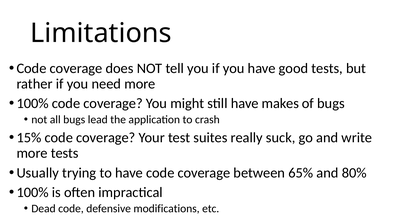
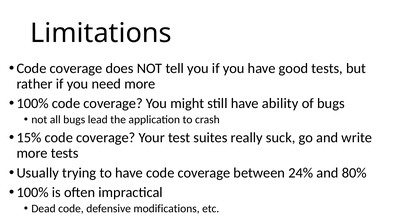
makes: makes -> ability
65%: 65% -> 24%
